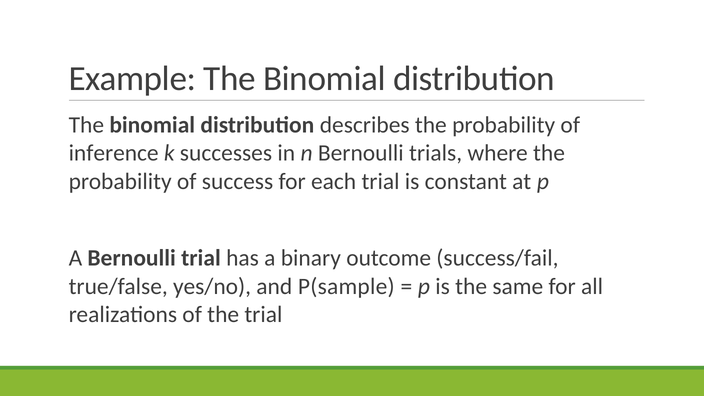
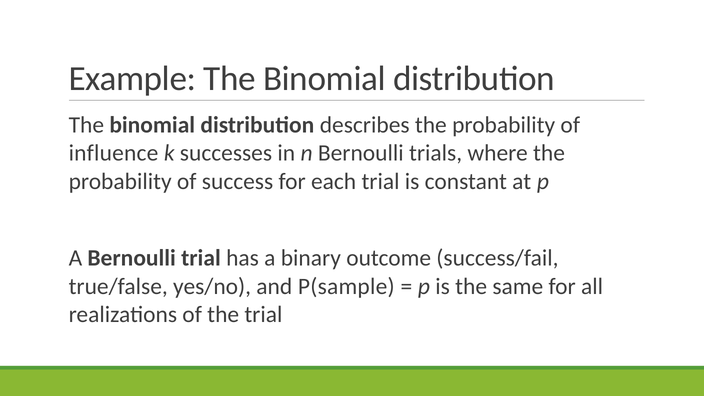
inference: inference -> influence
